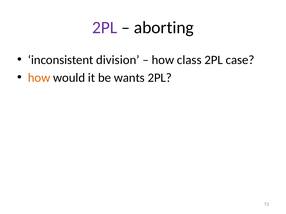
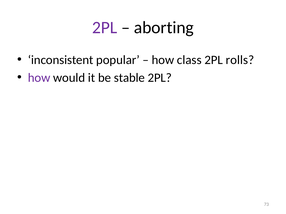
division: division -> popular
case: case -> rolls
how at (39, 78) colour: orange -> purple
wants: wants -> stable
